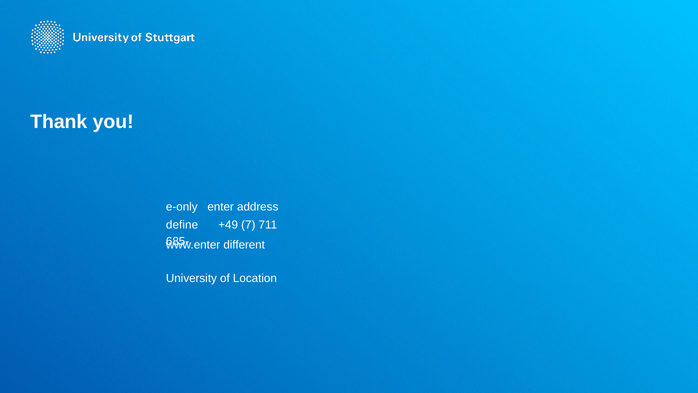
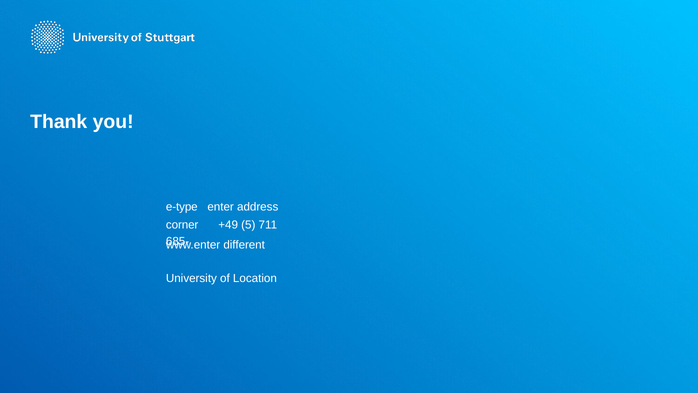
e-only: e-only -> e-type
define: define -> corner
7: 7 -> 5
